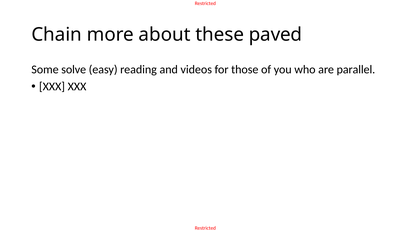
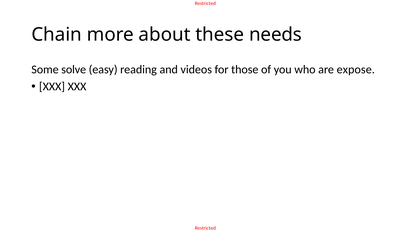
paved: paved -> needs
parallel: parallel -> expose
